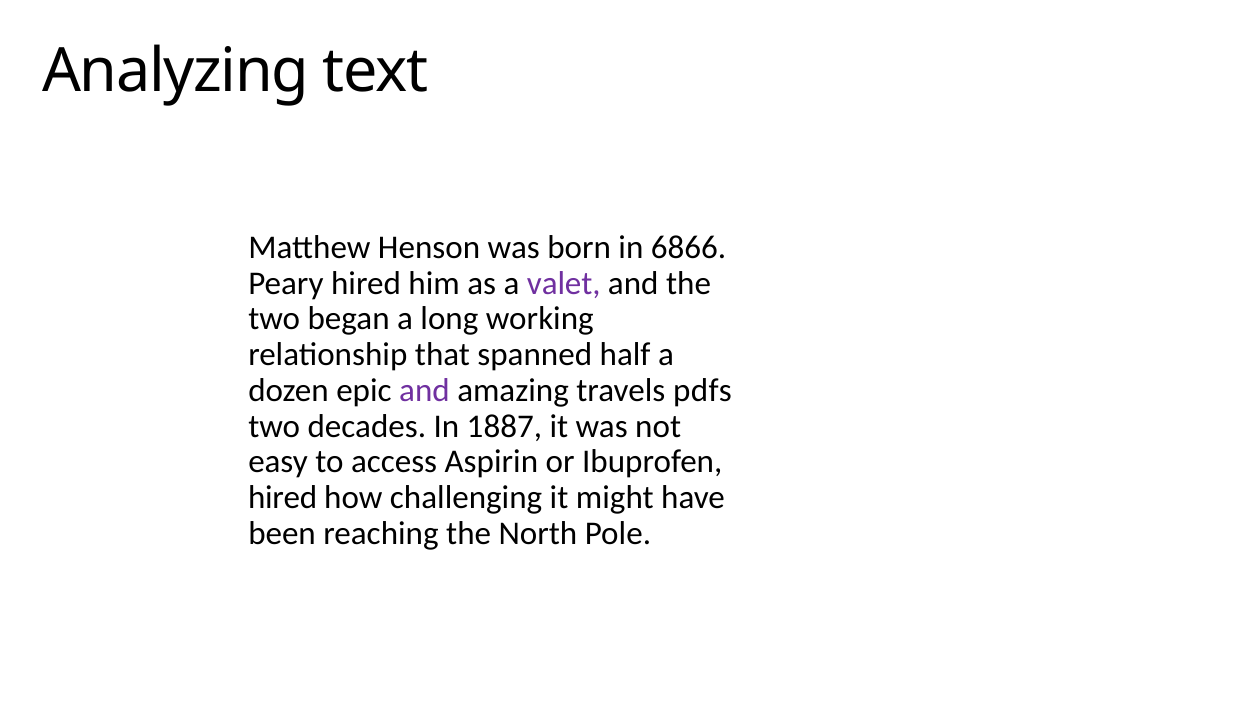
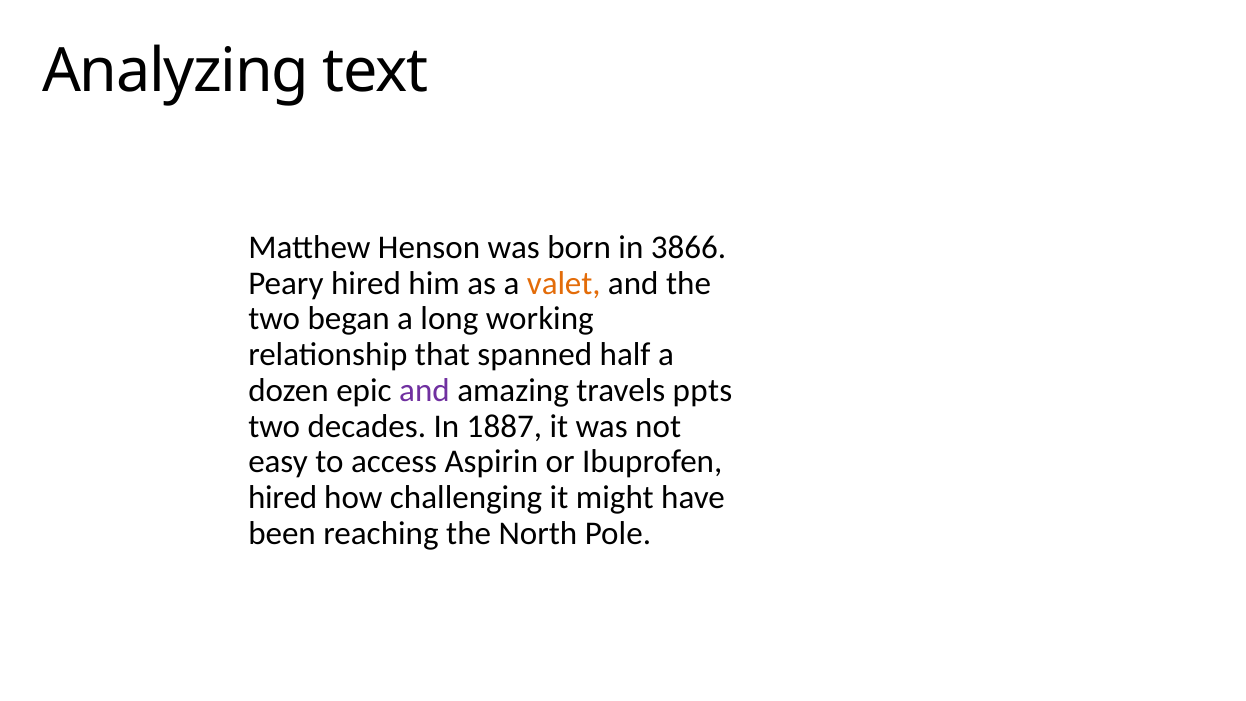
6866: 6866 -> 3866
valet colour: purple -> orange
pdfs: pdfs -> ppts
